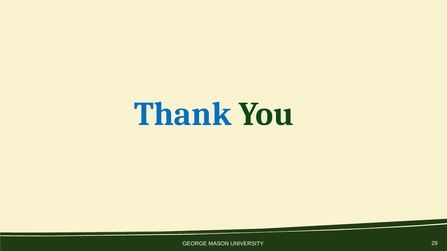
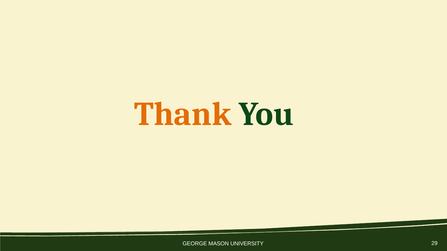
Thank colour: blue -> orange
